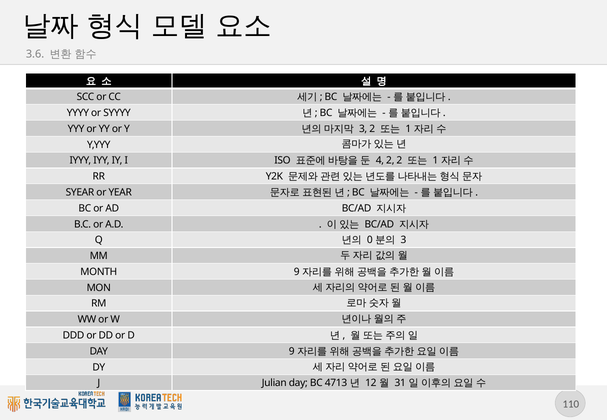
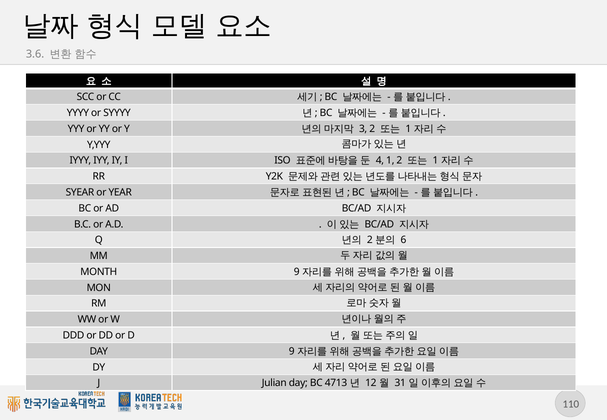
4 2: 2 -> 1
0 at (370, 240): 0 -> 2
3 at (403, 240): 3 -> 6
